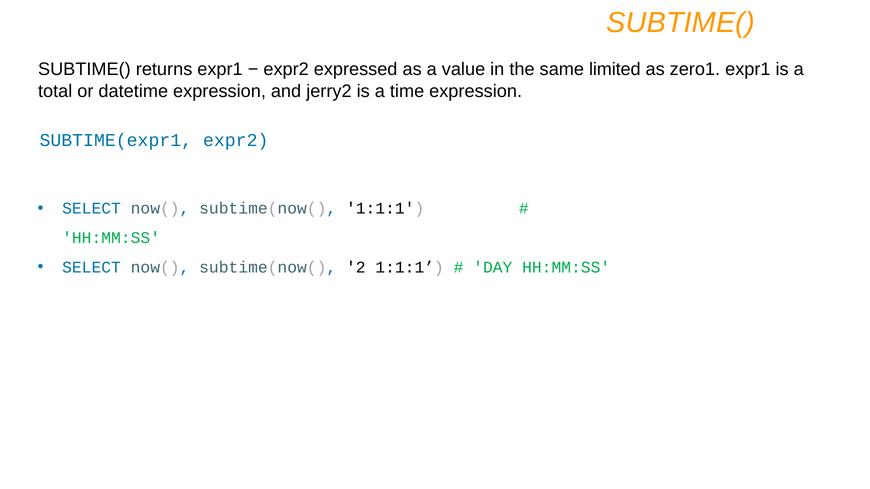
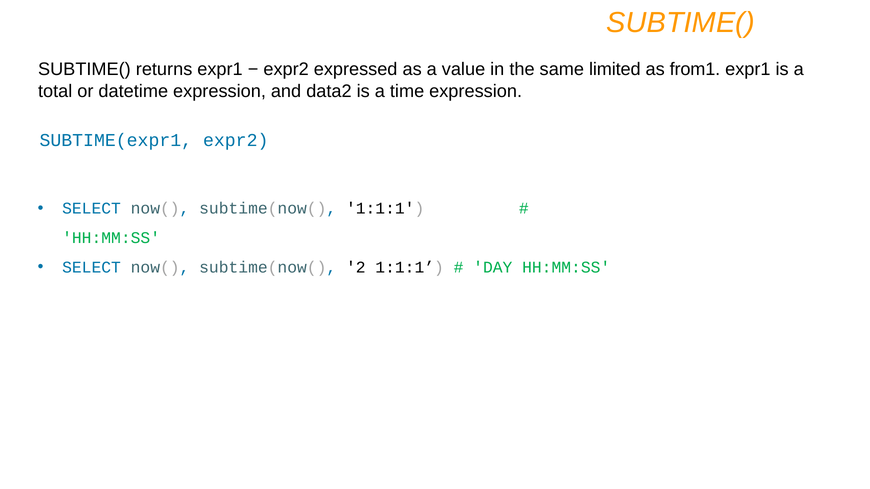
zero1: zero1 -> from1
jerry2: jerry2 -> data2
